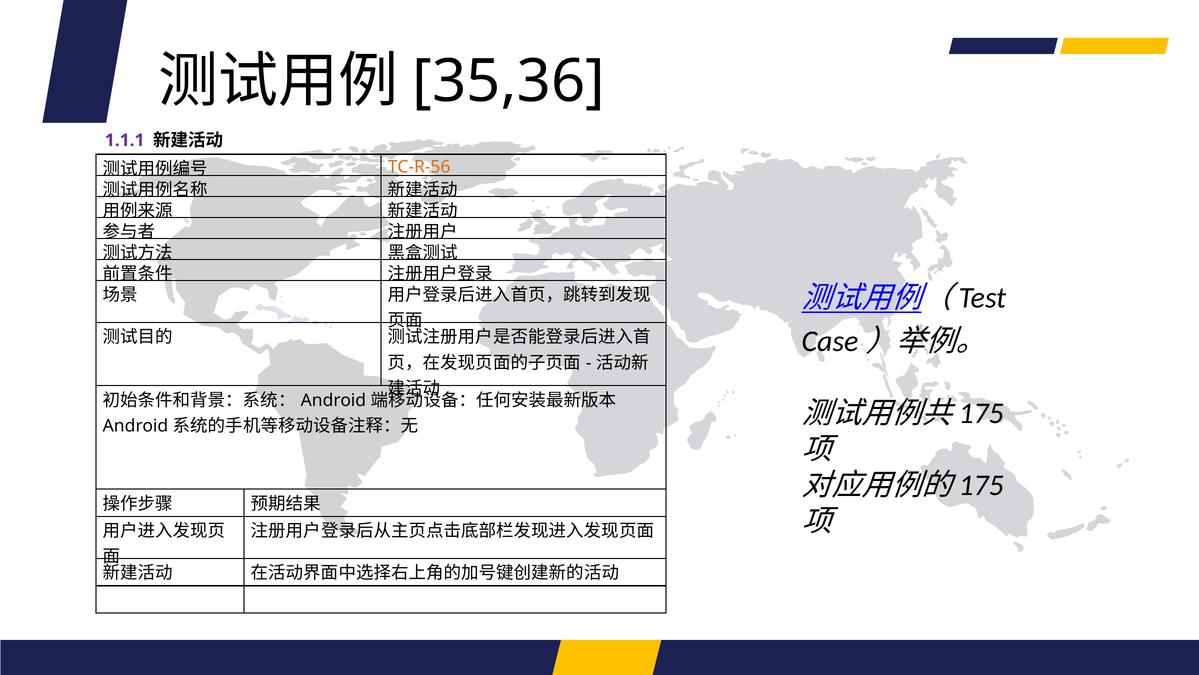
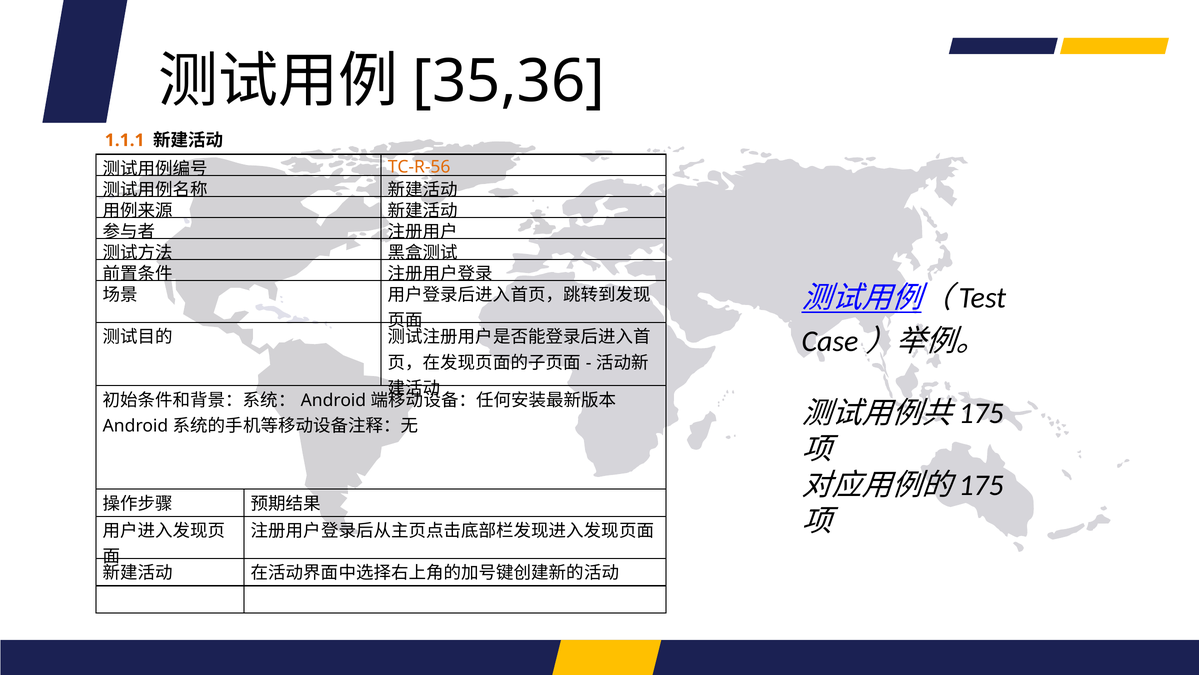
1.1.1 colour: purple -> orange
